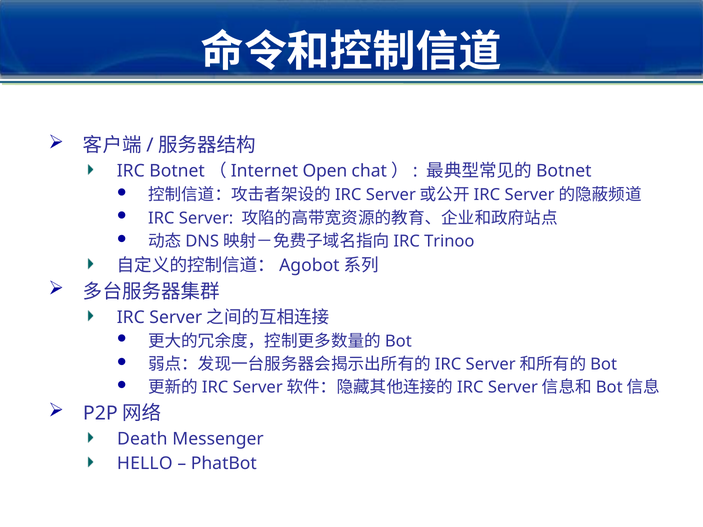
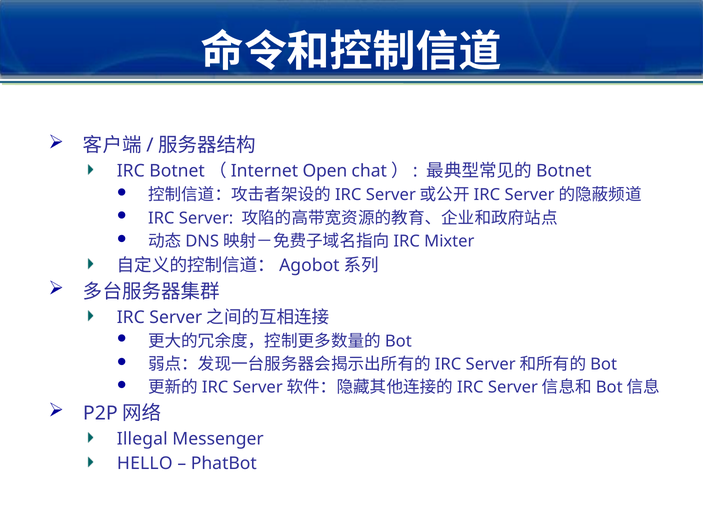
Trinoo: Trinoo -> Mixter
Death: Death -> Illegal
